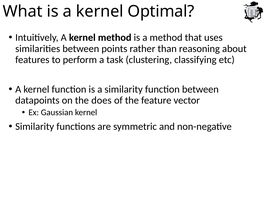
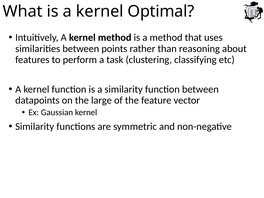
does: does -> large
